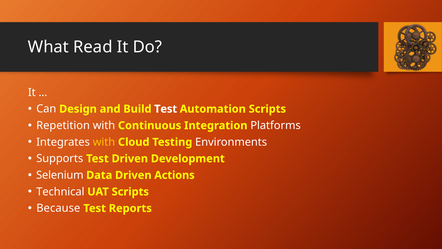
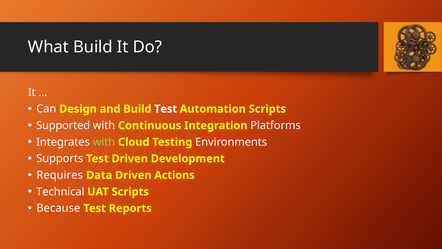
What Read: Read -> Build
Repetition: Repetition -> Supported
with at (104, 142) colour: yellow -> light green
Selenium: Selenium -> Requires
